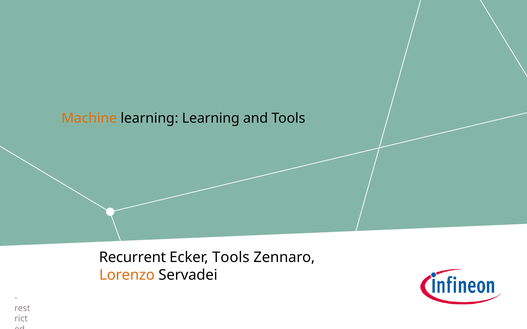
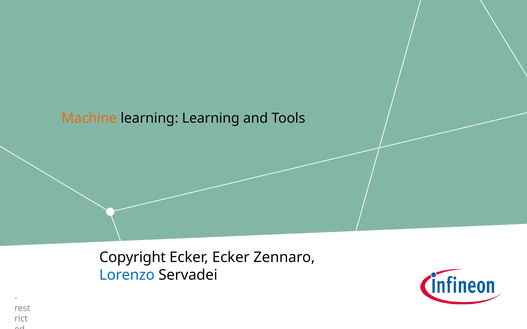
Recurrent: Recurrent -> Copyright
Ecker Tools: Tools -> Ecker
Lorenzo colour: orange -> blue
